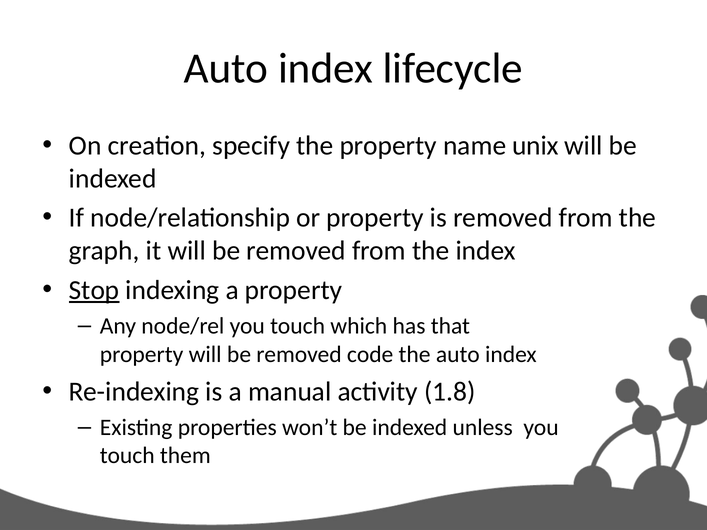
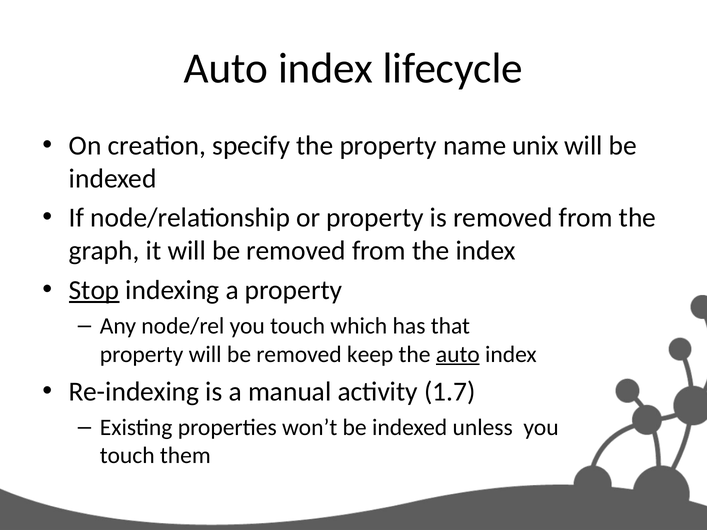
code: code -> keep
auto at (458, 354) underline: none -> present
1.8: 1.8 -> 1.7
